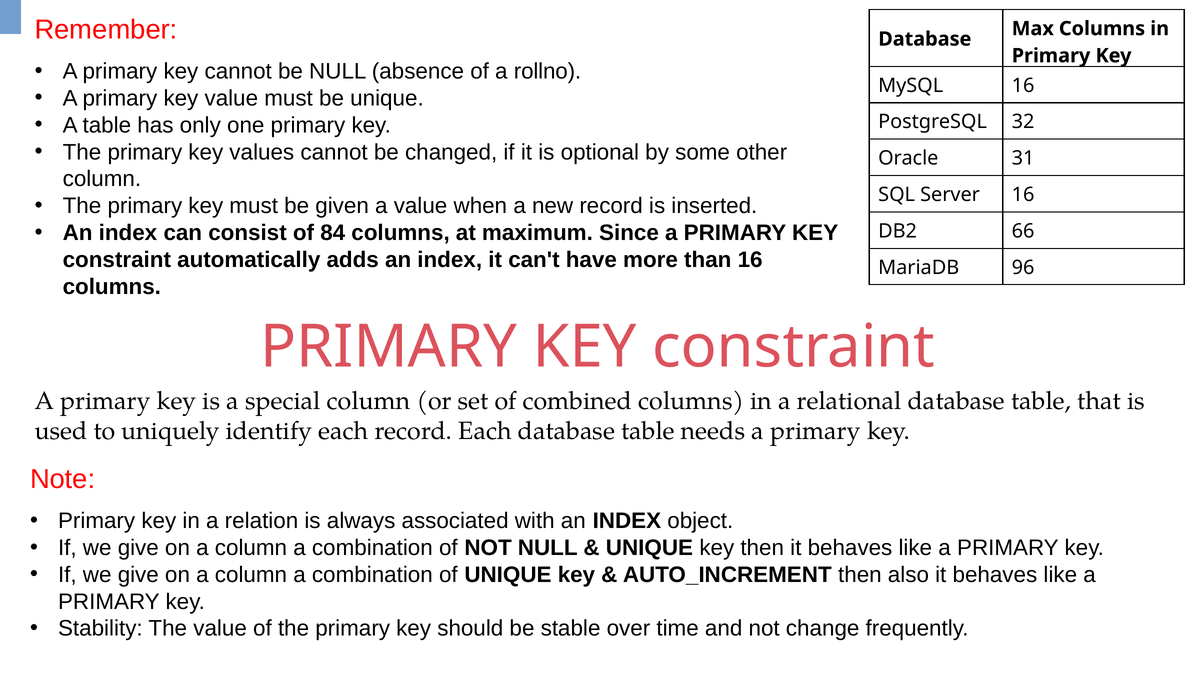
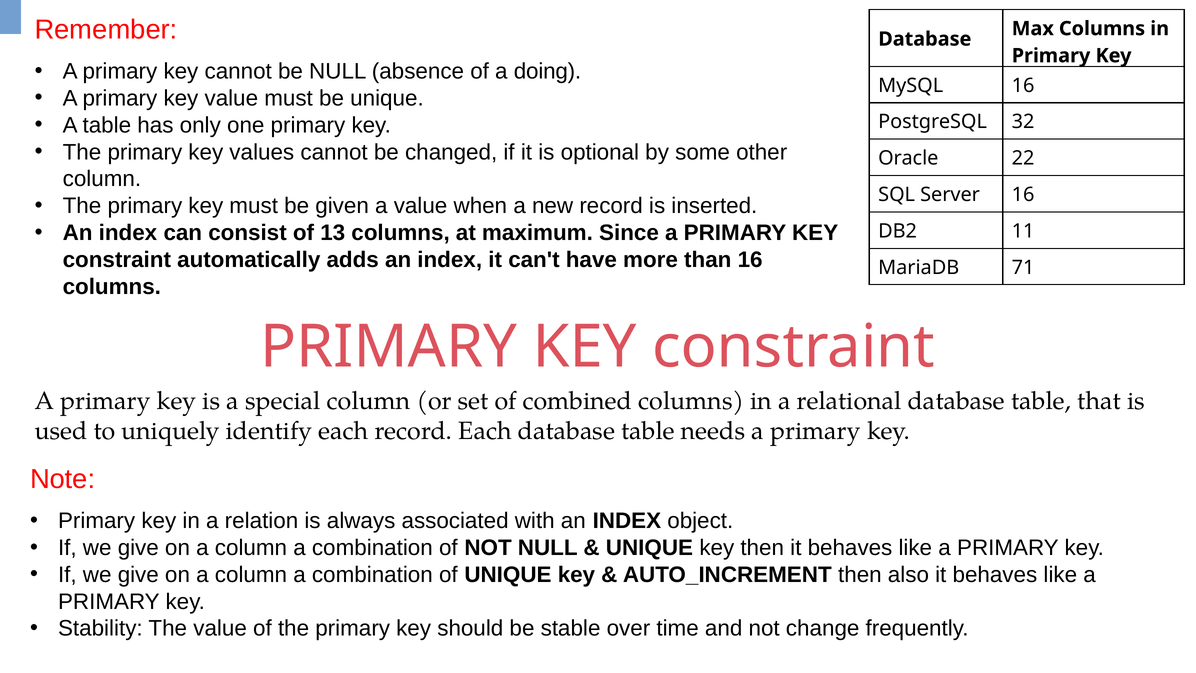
rollno: rollno -> doing
31: 31 -> 22
84: 84 -> 13
66: 66 -> 11
96: 96 -> 71
